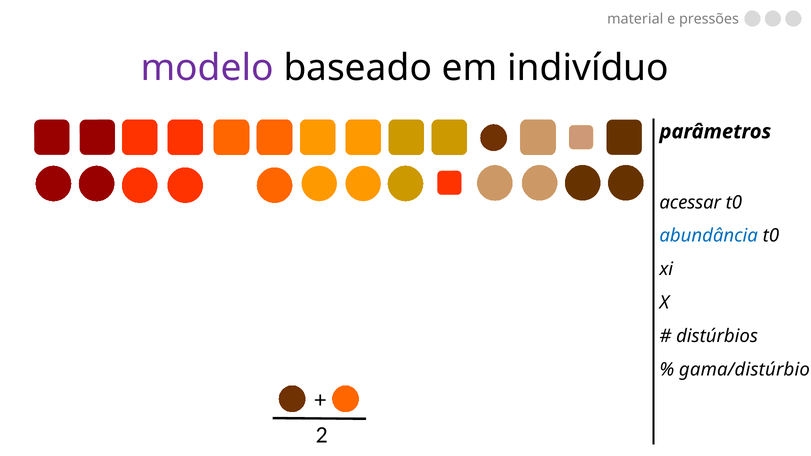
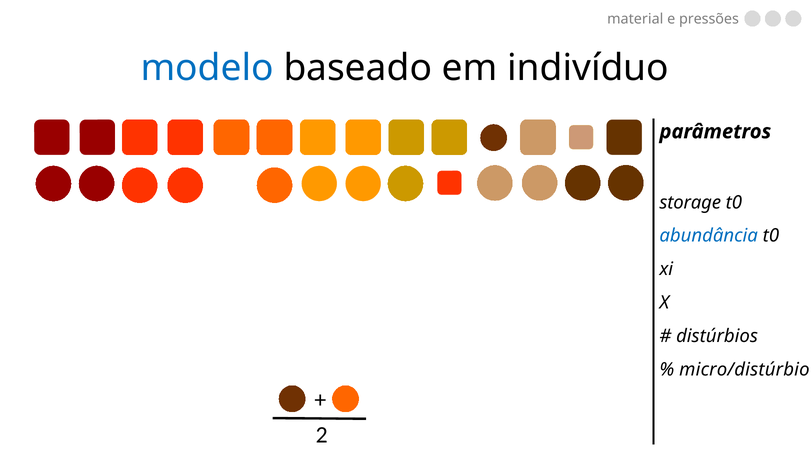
modelo colour: purple -> blue
acessar: acessar -> storage
gama/distúrbio: gama/distúrbio -> micro/distúrbio
